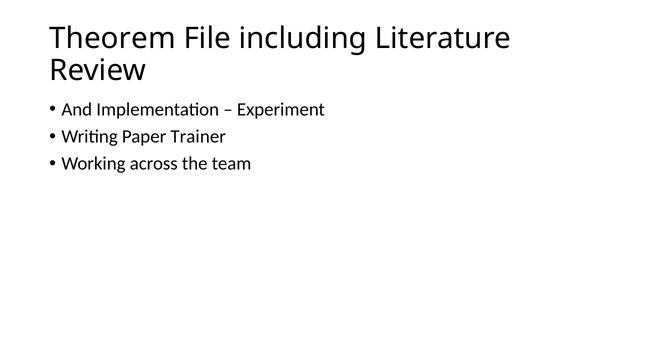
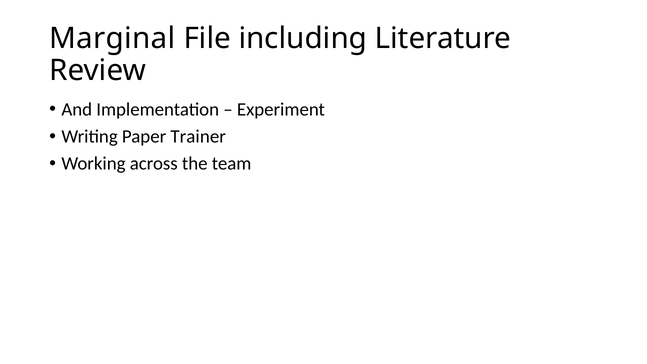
Theorem: Theorem -> Marginal
